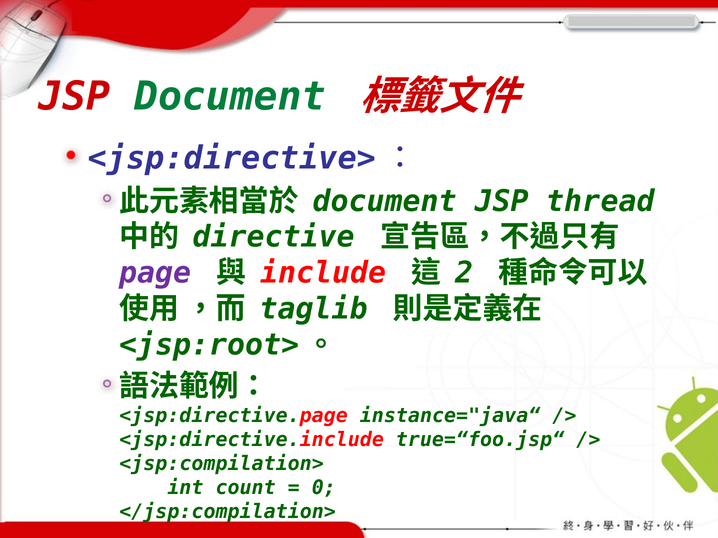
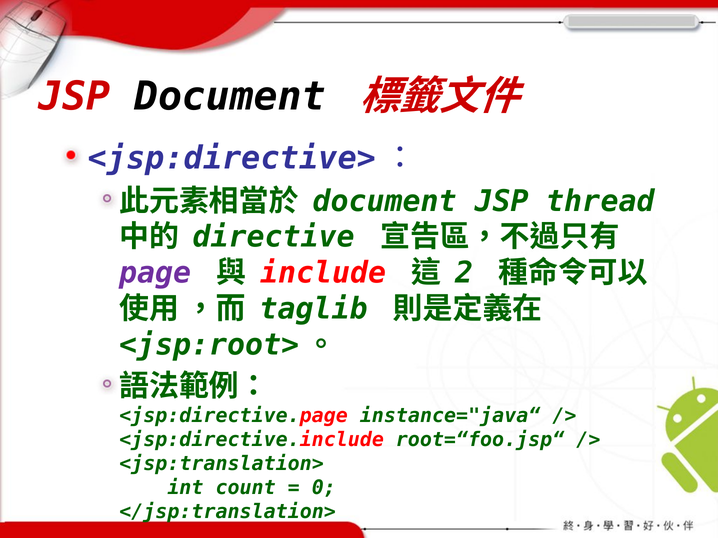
Document at (230, 97) colour: green -> black
true=“foo.jsp“: true=“foo.jsp“ -> root=“foo.jsp“
<jsp:compilation>: <jsp:compilation> -> <jsp:translation>
</jsp:compilation>: </jsp:compilation> -> </jsp:translation>
